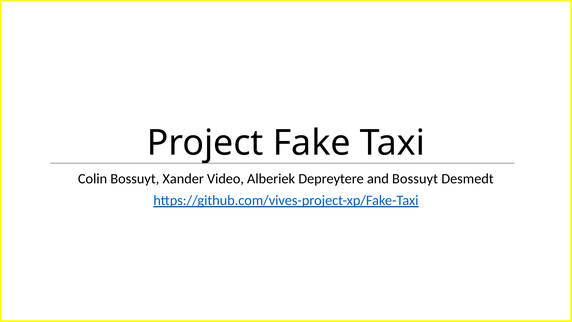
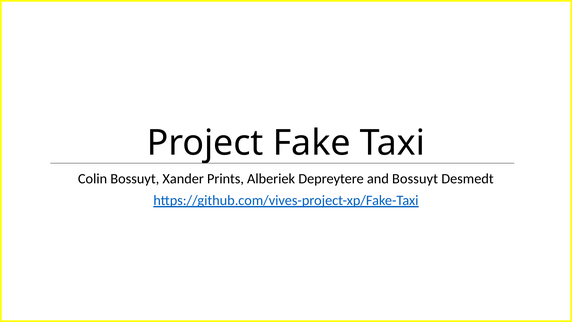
Video: Video -> Prints
